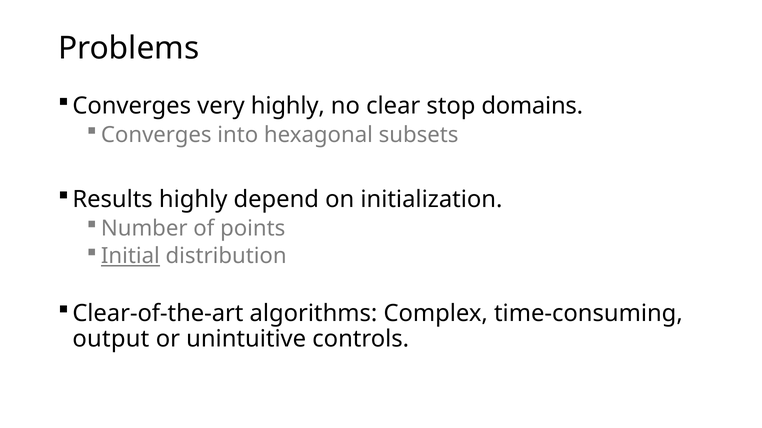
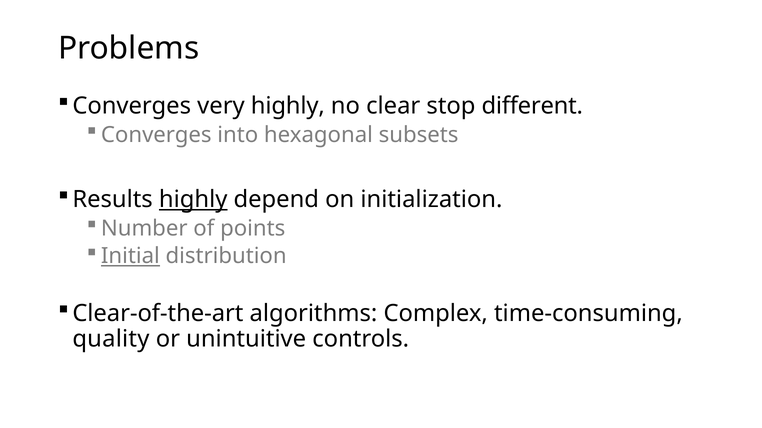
domains: domains -> different
highly at (193, 200) underline: none -> present
output: output -> quality
